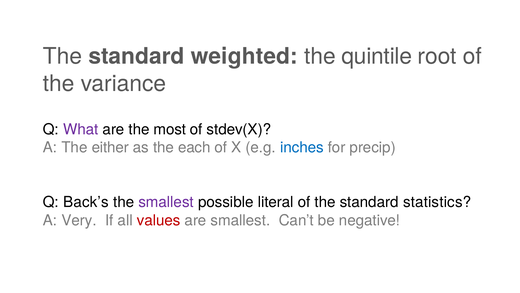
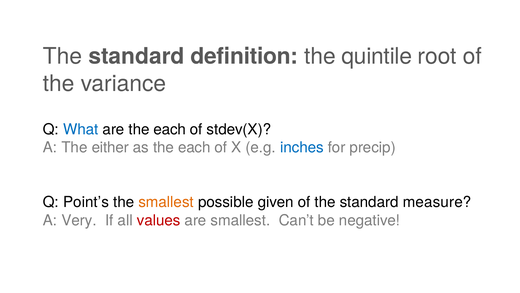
weighted: weighted -> definition
What colour: purple -> blue
are the most: most -> each
Back’s: Back’s -> Point’s
smallest at (166, 202) colour: purple -> orange
literal: literal -> given
statistics: statistics -> measure
